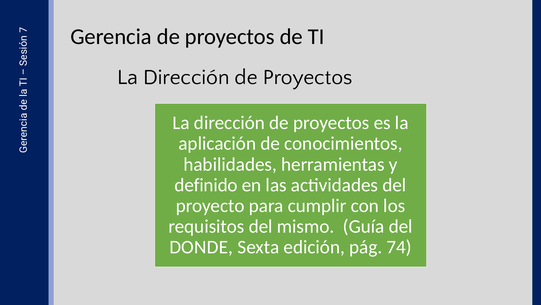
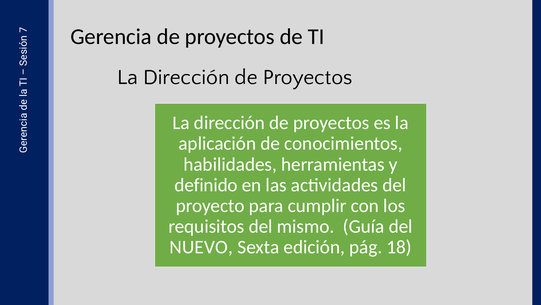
DONDE: DONDE -> NUEVO
74: 74 -> 18
